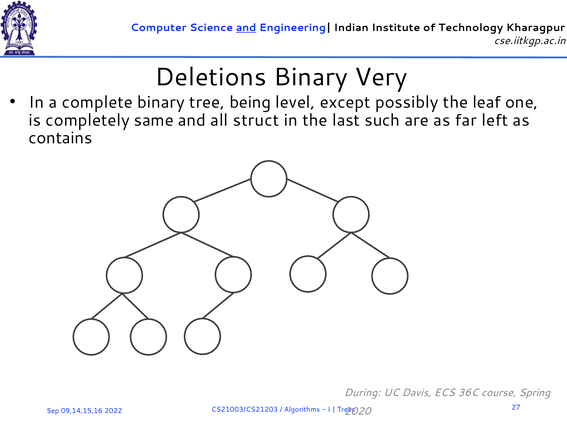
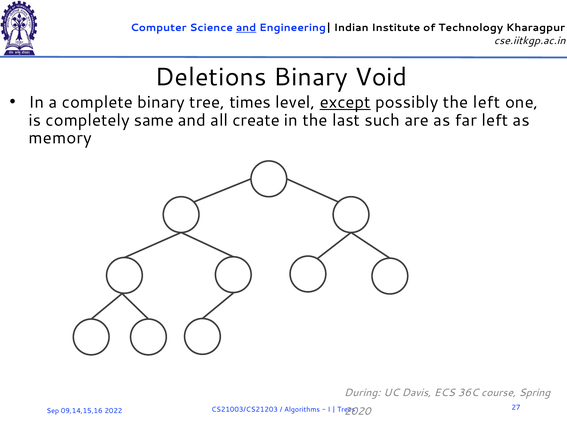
Very: Very -> Void
being: being -> times
except underline: none -> present
the leaf: leaf -> left
struct: struct -> create
contains: contains -> memory
